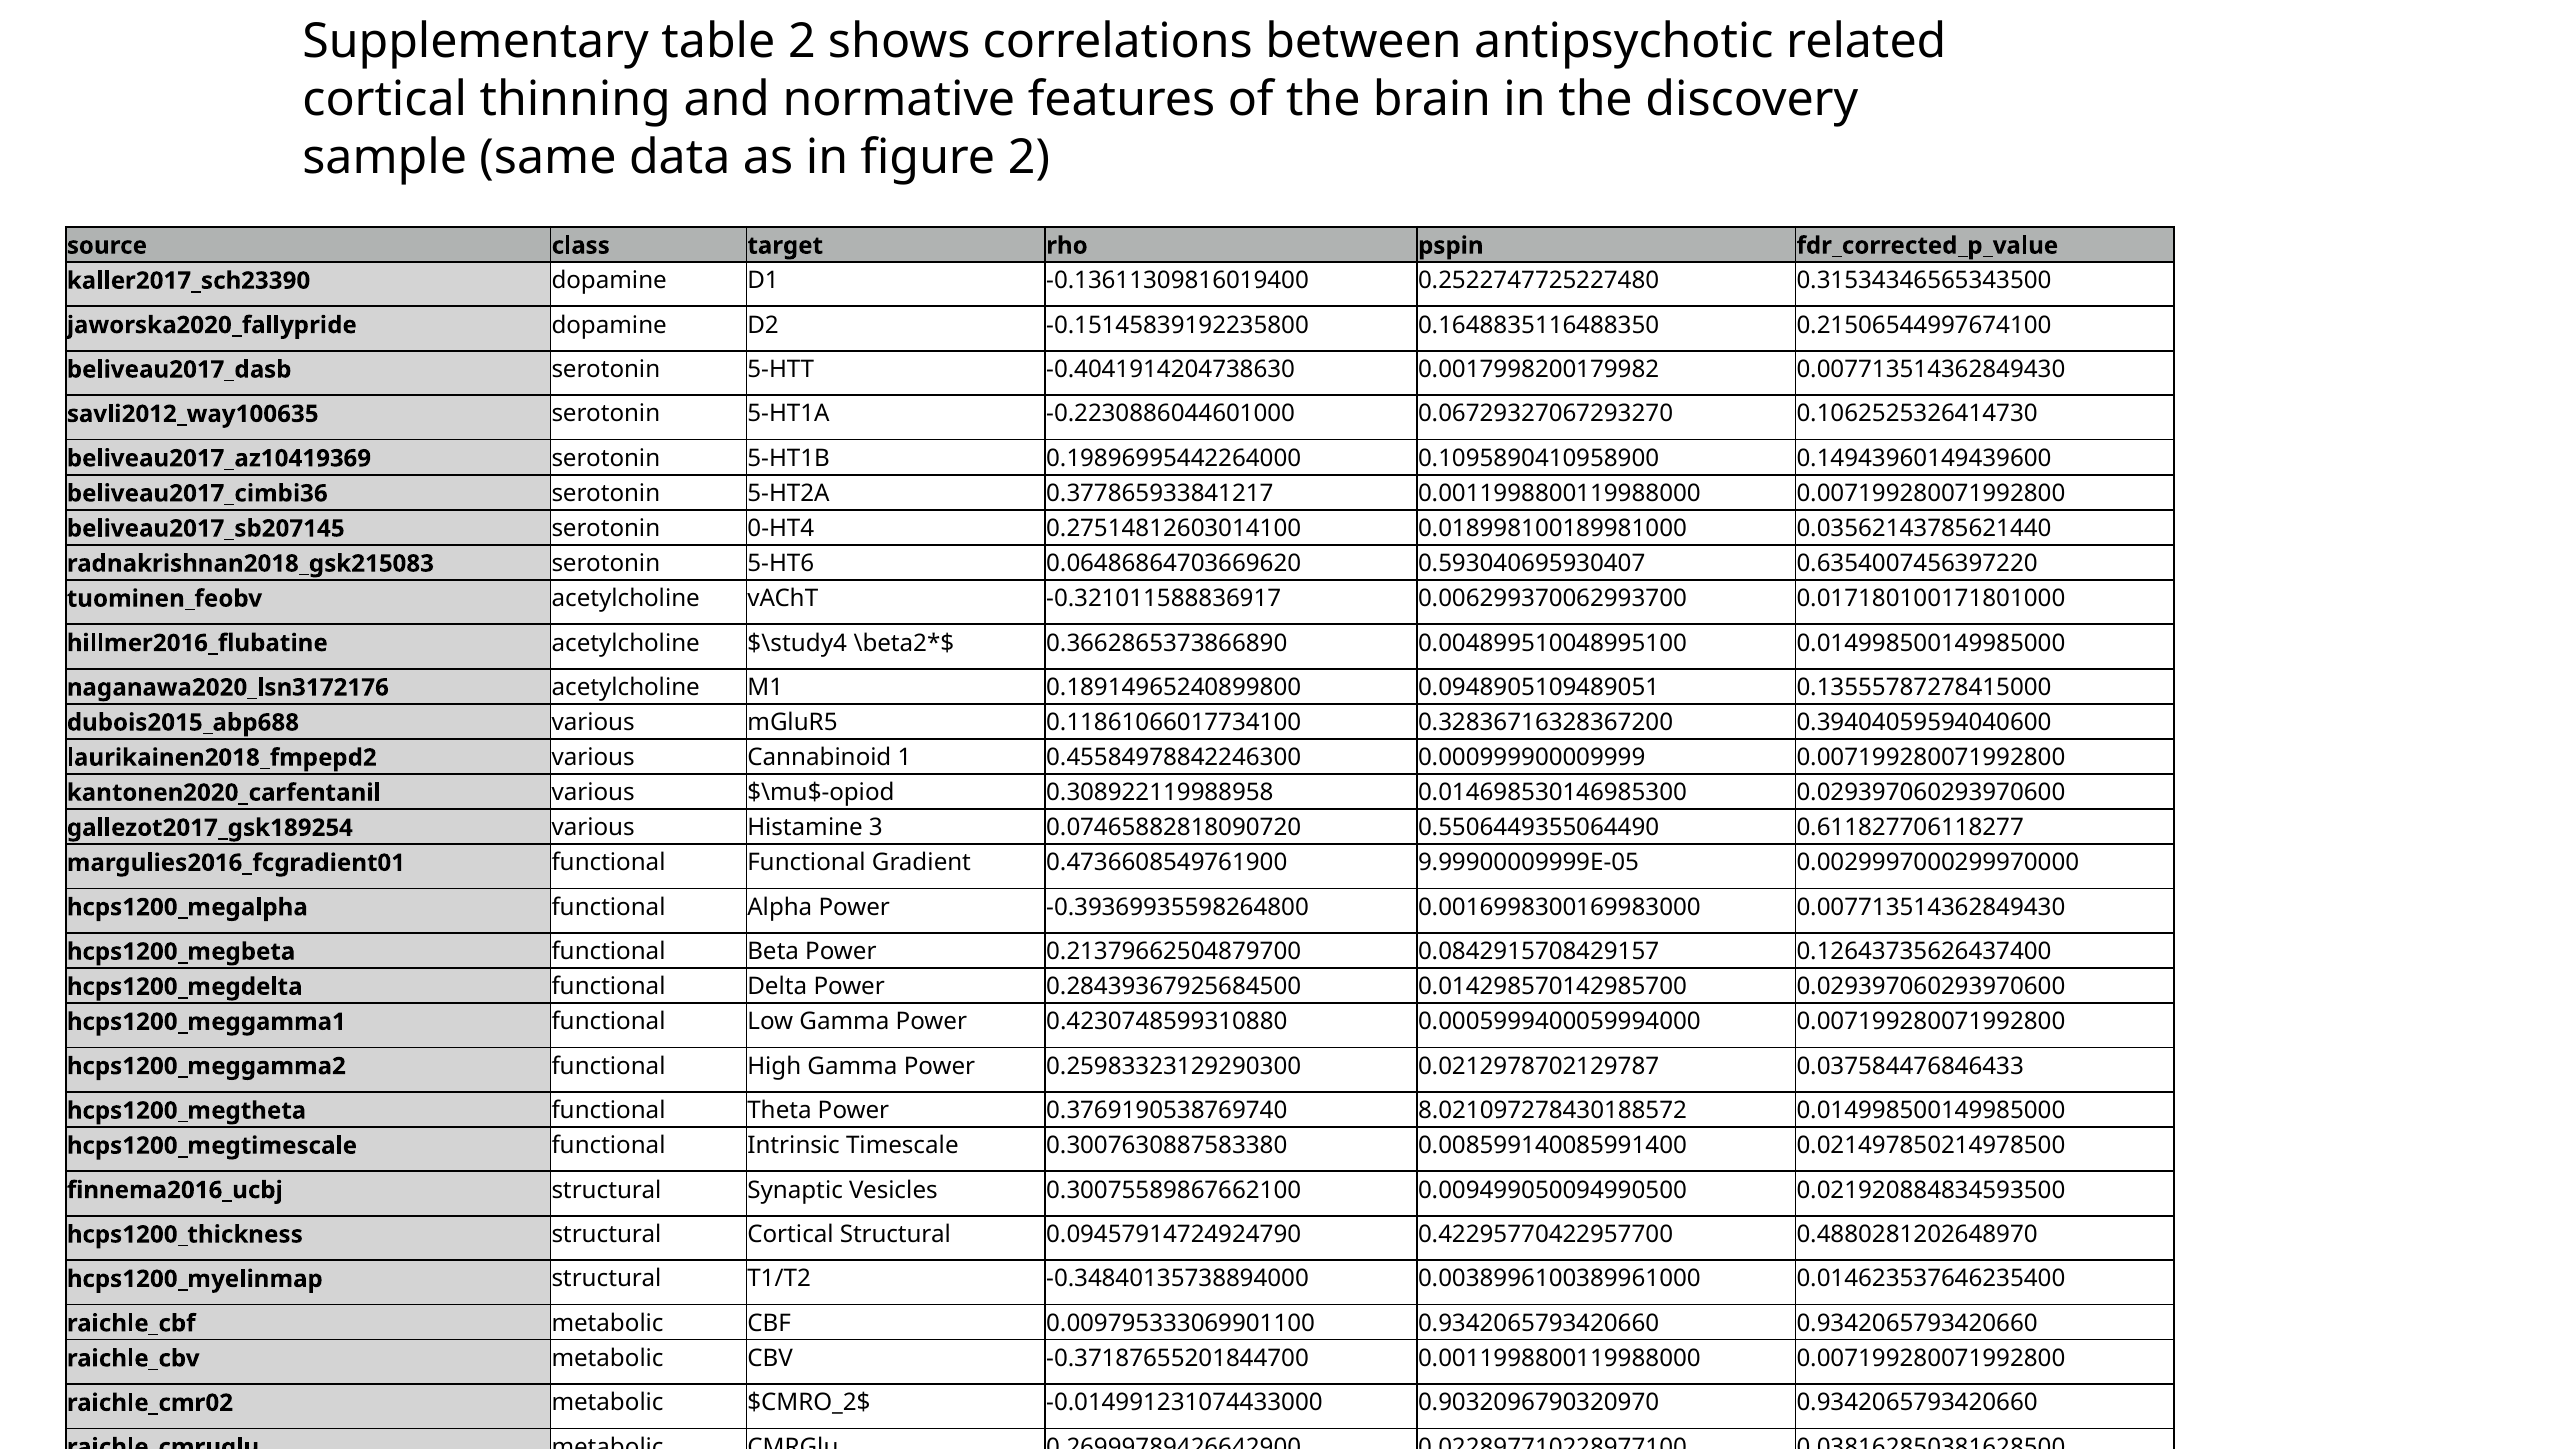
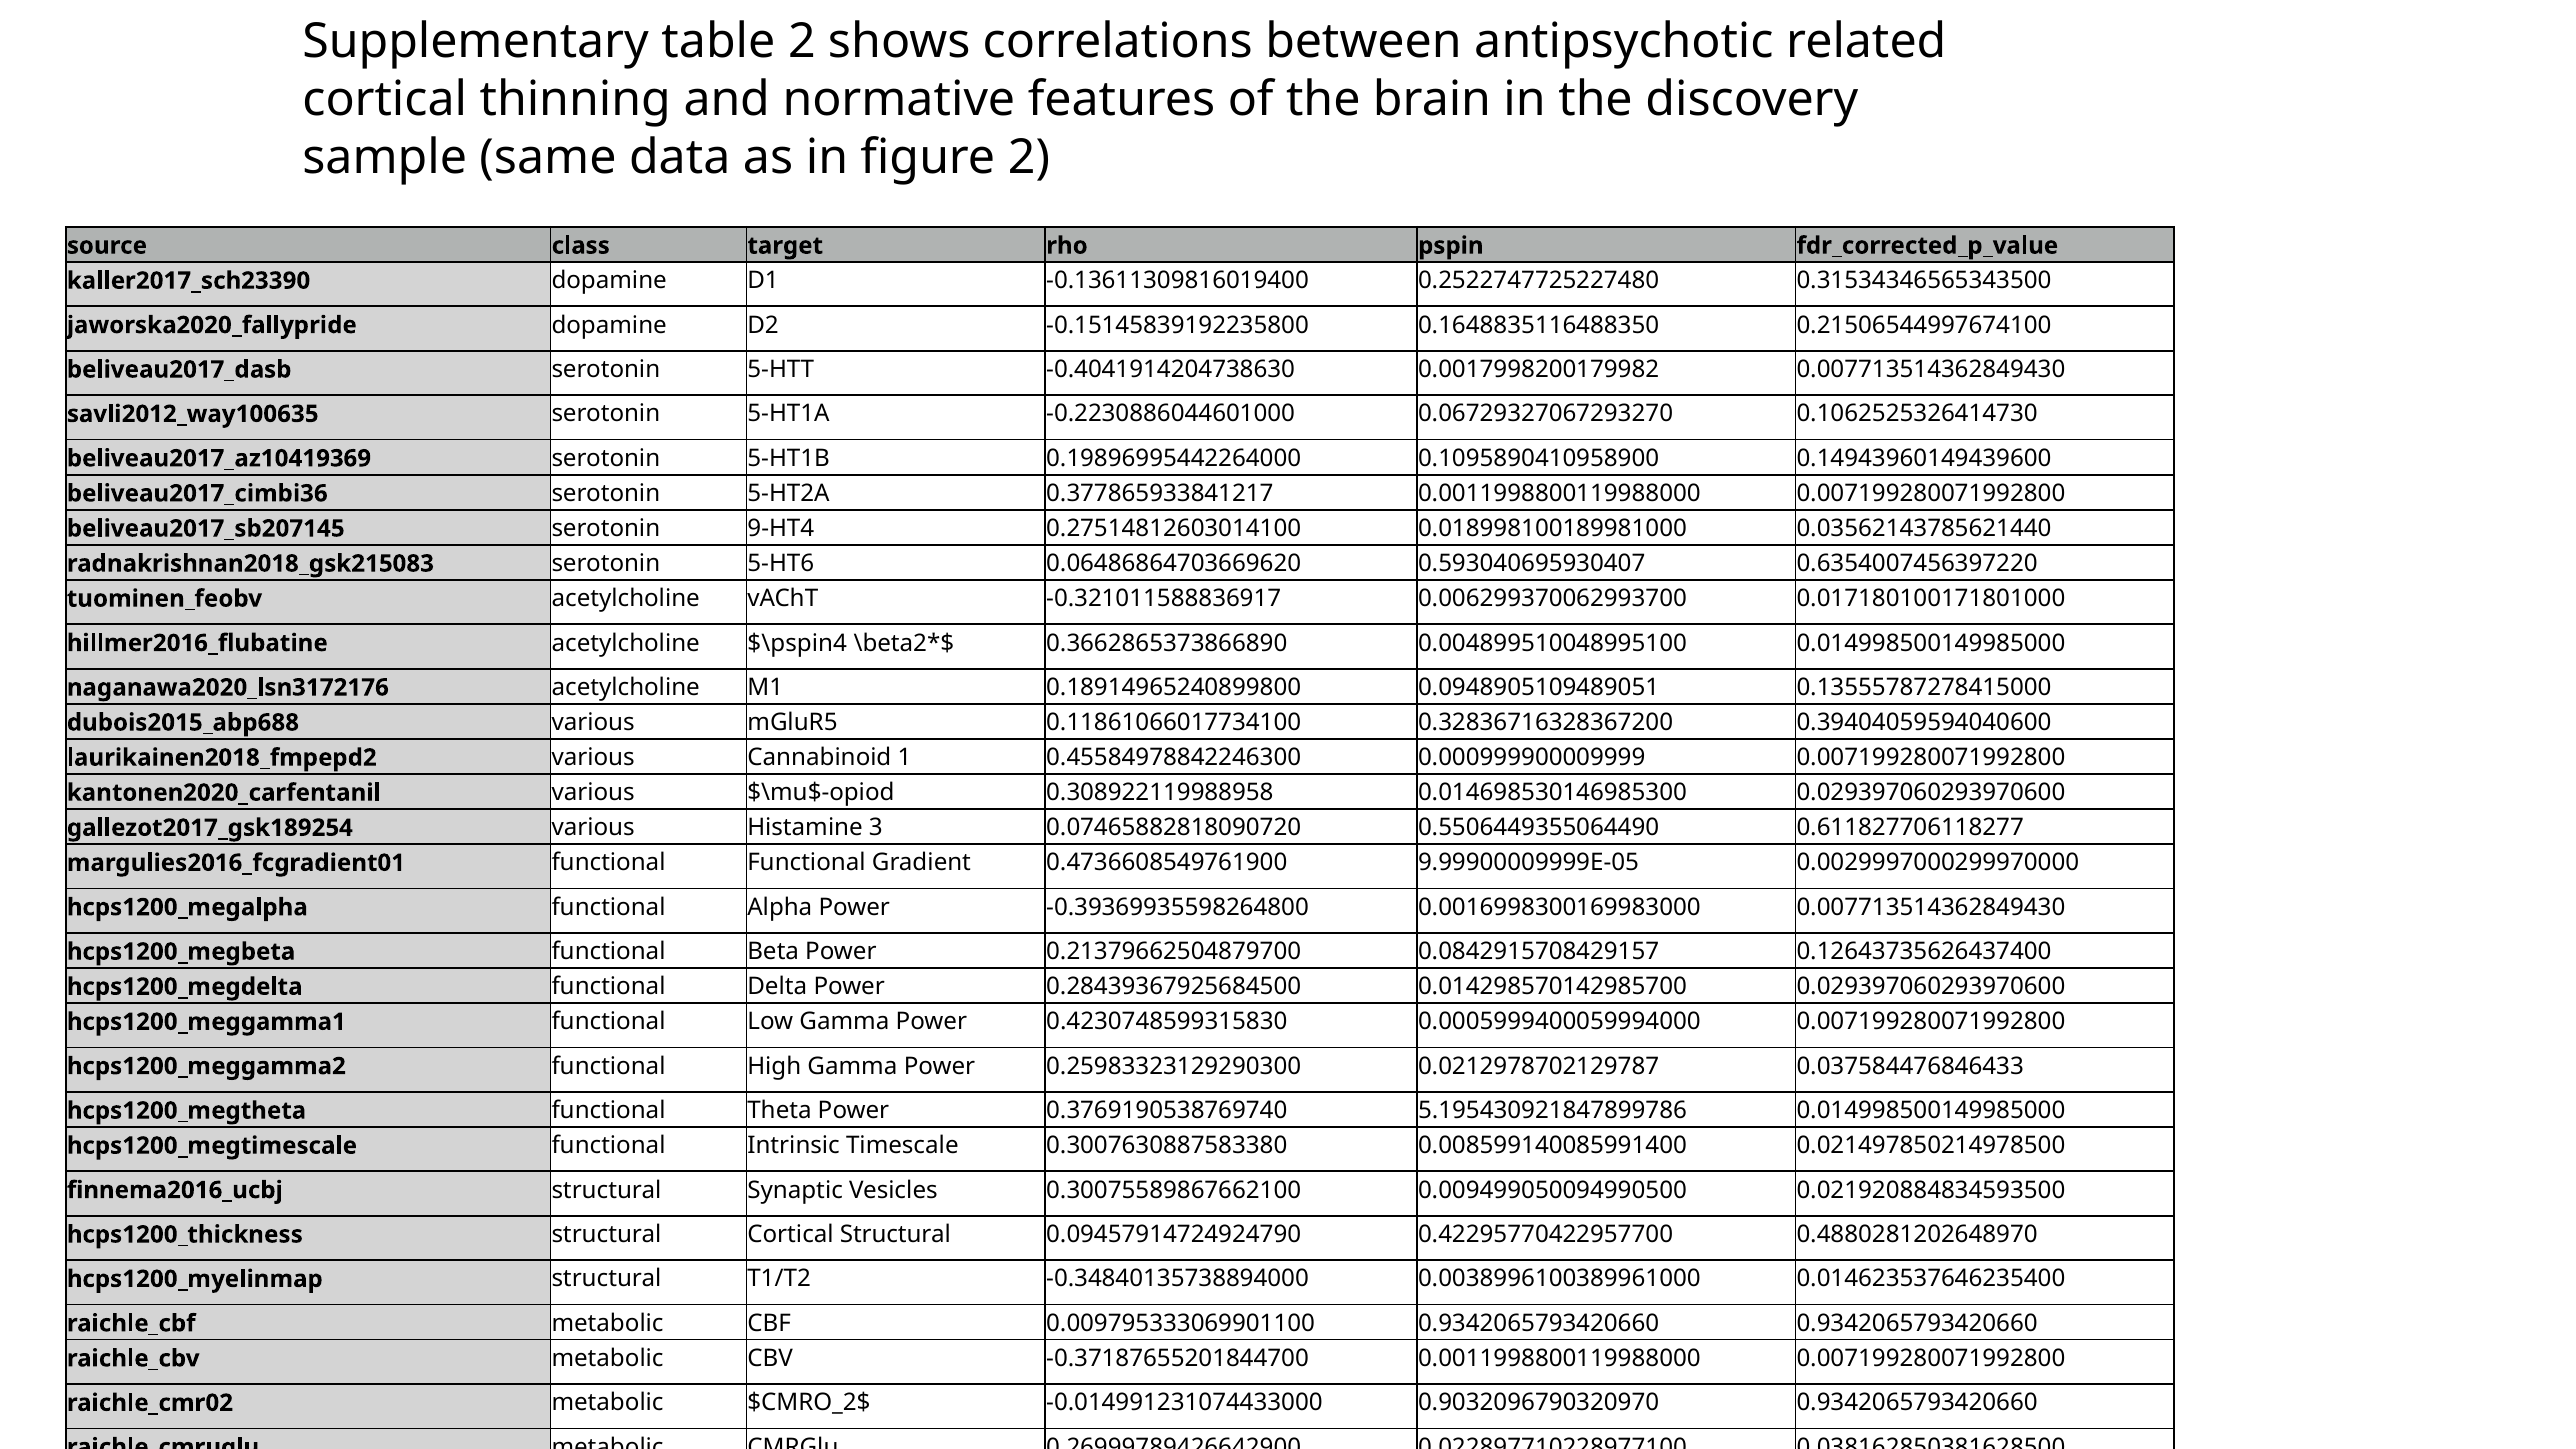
0-HT4: 0-HT4 -> 9-HT4
$\study4: $\study4 -> $\pspin4
0.4230748599310880: 0.4230748599310880 -> 0.4230748599315830
8.021097278430188572: 8.021097278430188572 -> 5.195430921847899786
